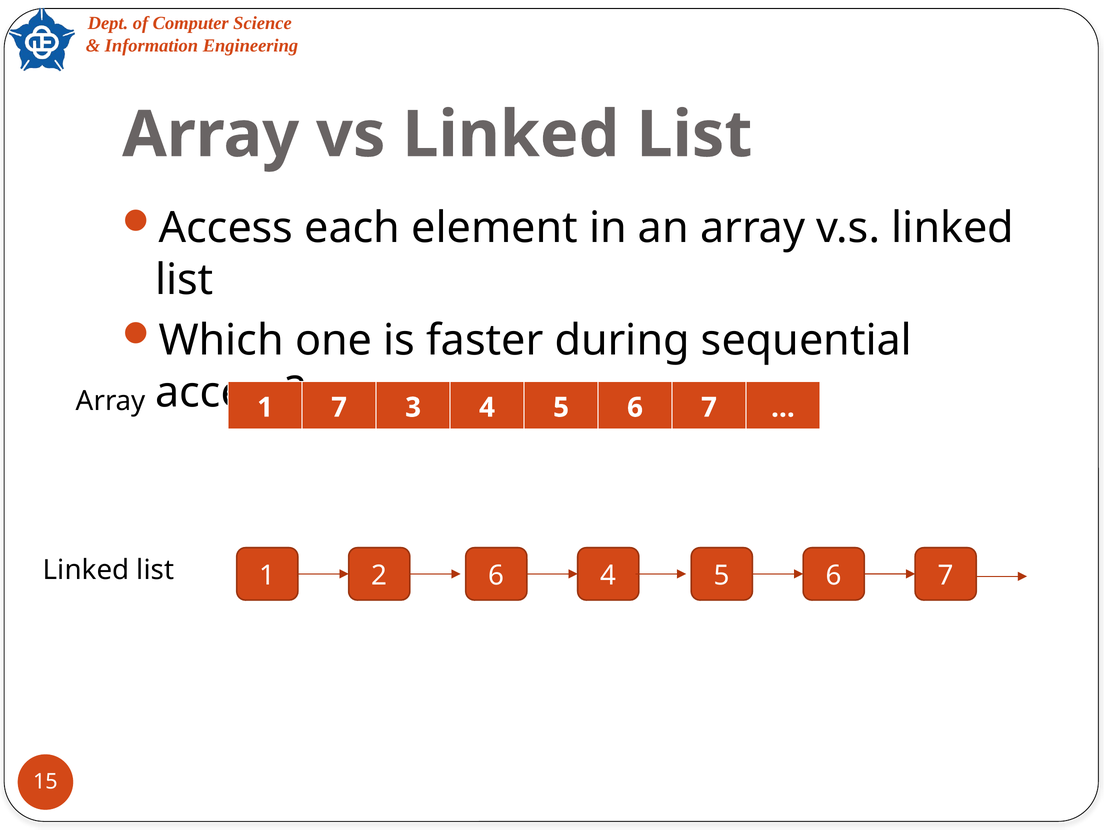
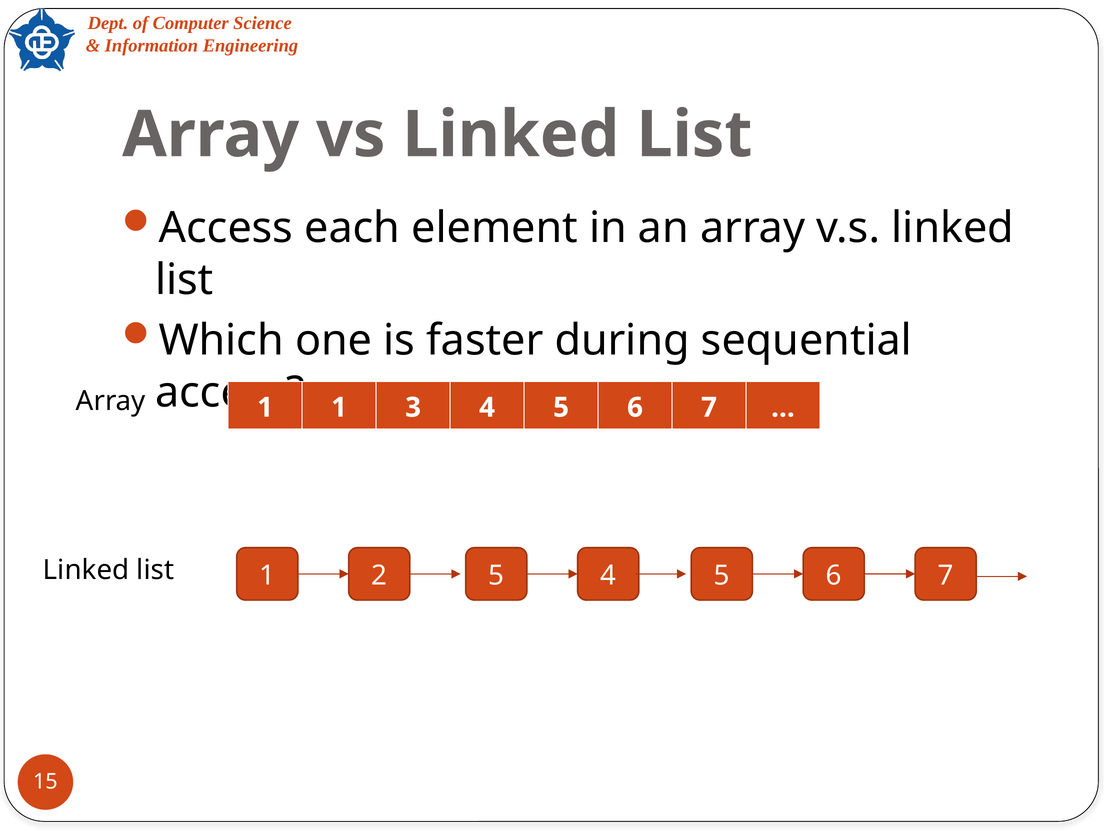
7 at (339, 407): 7 -> 1
2 6: 6 -> 5
